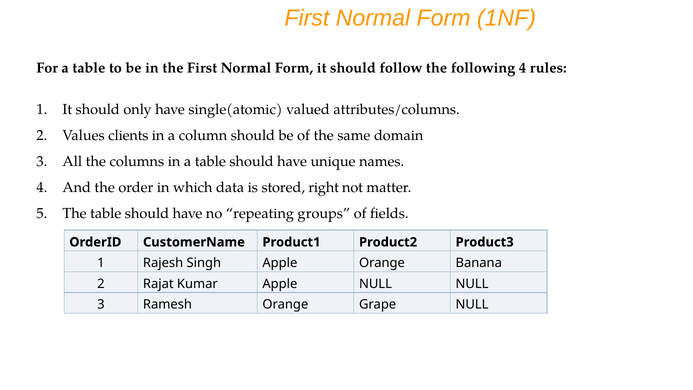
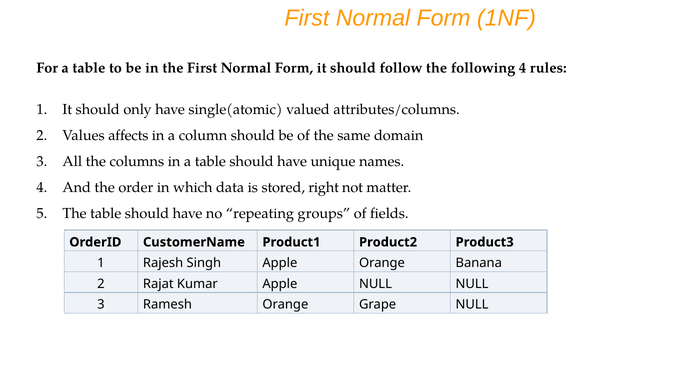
clients: clients -> affects
